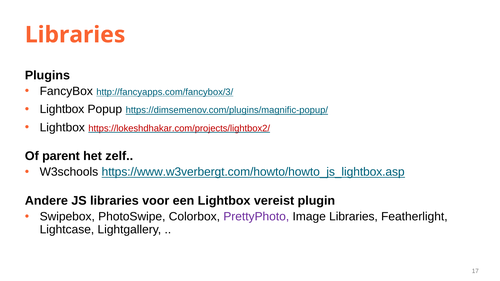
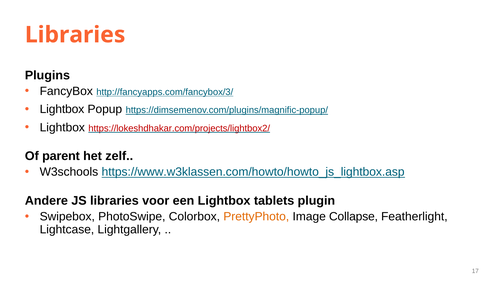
https://www.w3verbergt.com/howto/howto_js_lightbox.asp: https://www.w3verbergt.com/howto/howto_js_lightbox.asp -> https://www.w3klassen.com/howto/howto_js_lightbox.asp
vereist: vereist -> tablets
PrettyPhoto colour: purple -> orange
Image Libraries: Libraries -> Collapse
